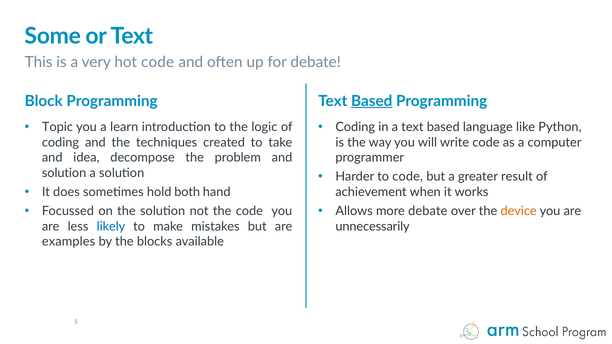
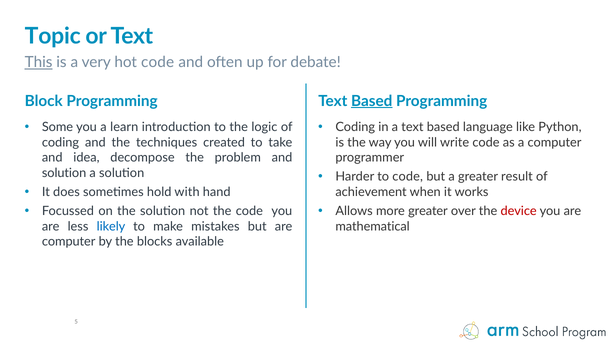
Some: Some -> Topic
This underline: none -> present
Topic: Topic -> Some
both: both -> with
more debate: debate -> greater
device colour: orange -> red
unnecessarily: unnecessarily -> mathematical
examples at (69, 242): examples -> computer
